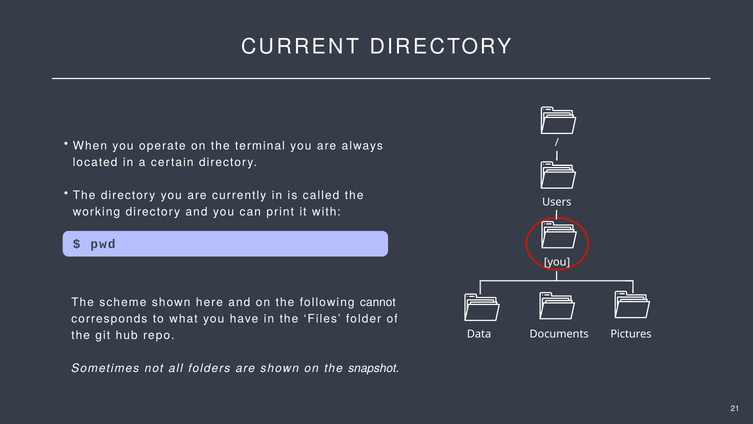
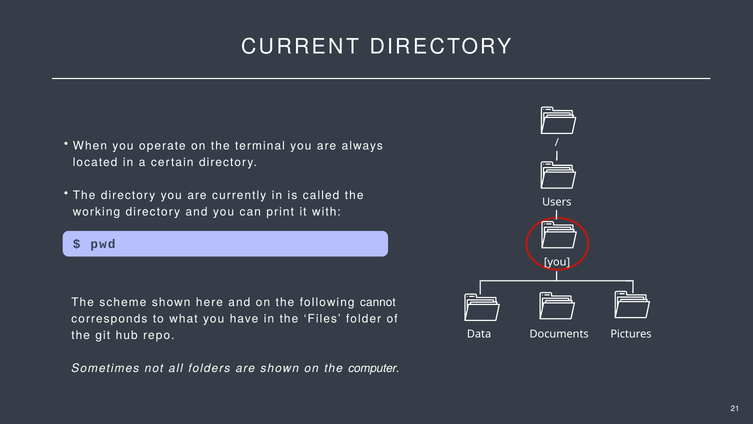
snapshot: snapshot -> computer
